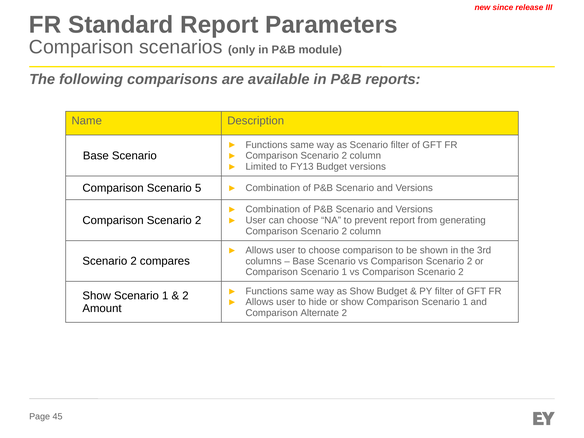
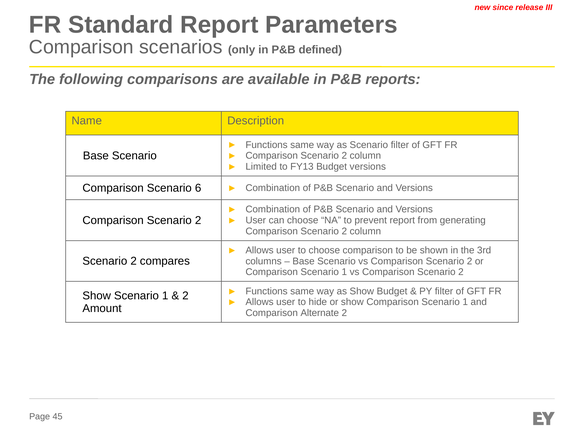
module: module -> defined
5: 5 -> 6
